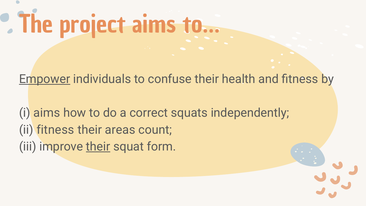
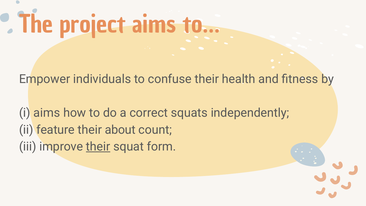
Empower underline: present -> none
ii fitness: fitness -> feature
areas: areas -> about
